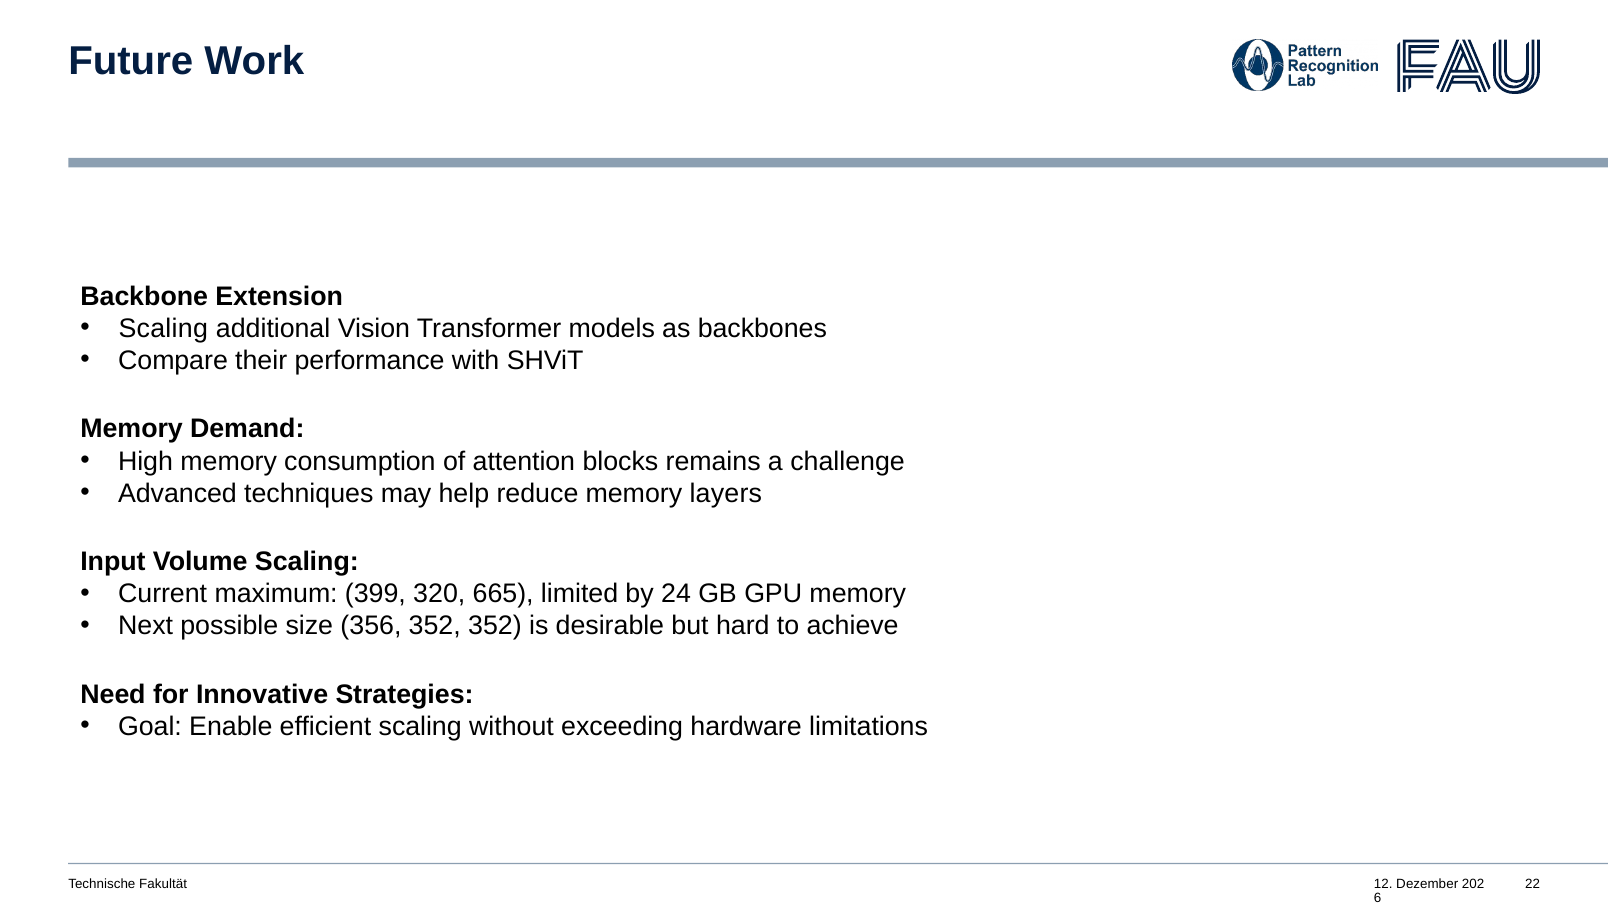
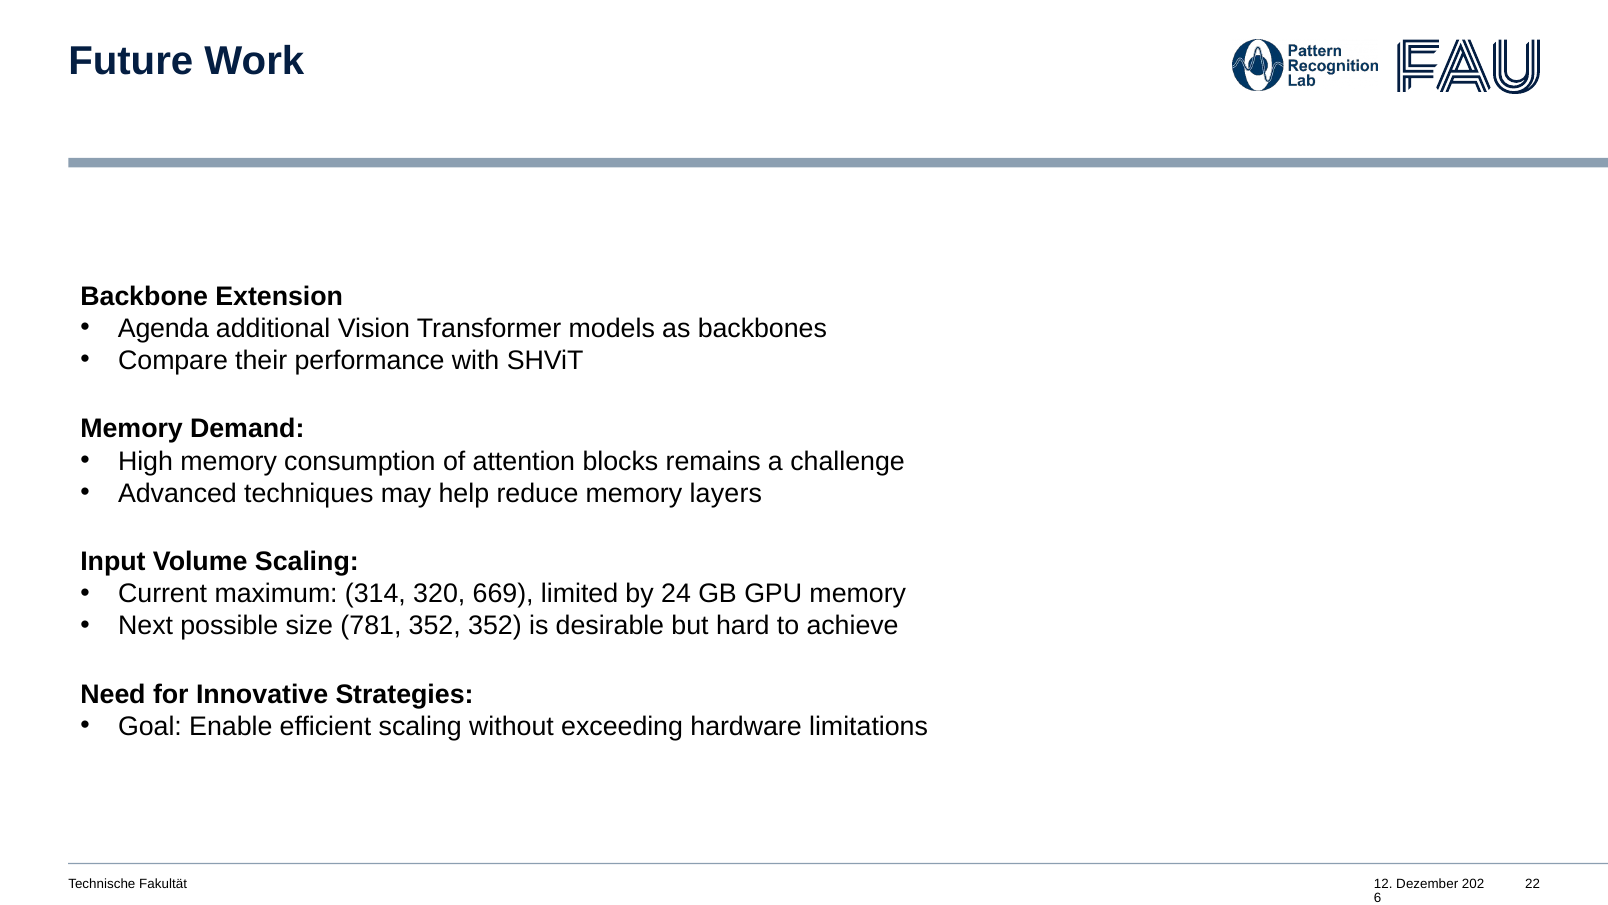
Scaling at (163, 328): Scaling -> Agenda
399: 399 -> 314
665: 665 -> 669
356: 356 -> 781
